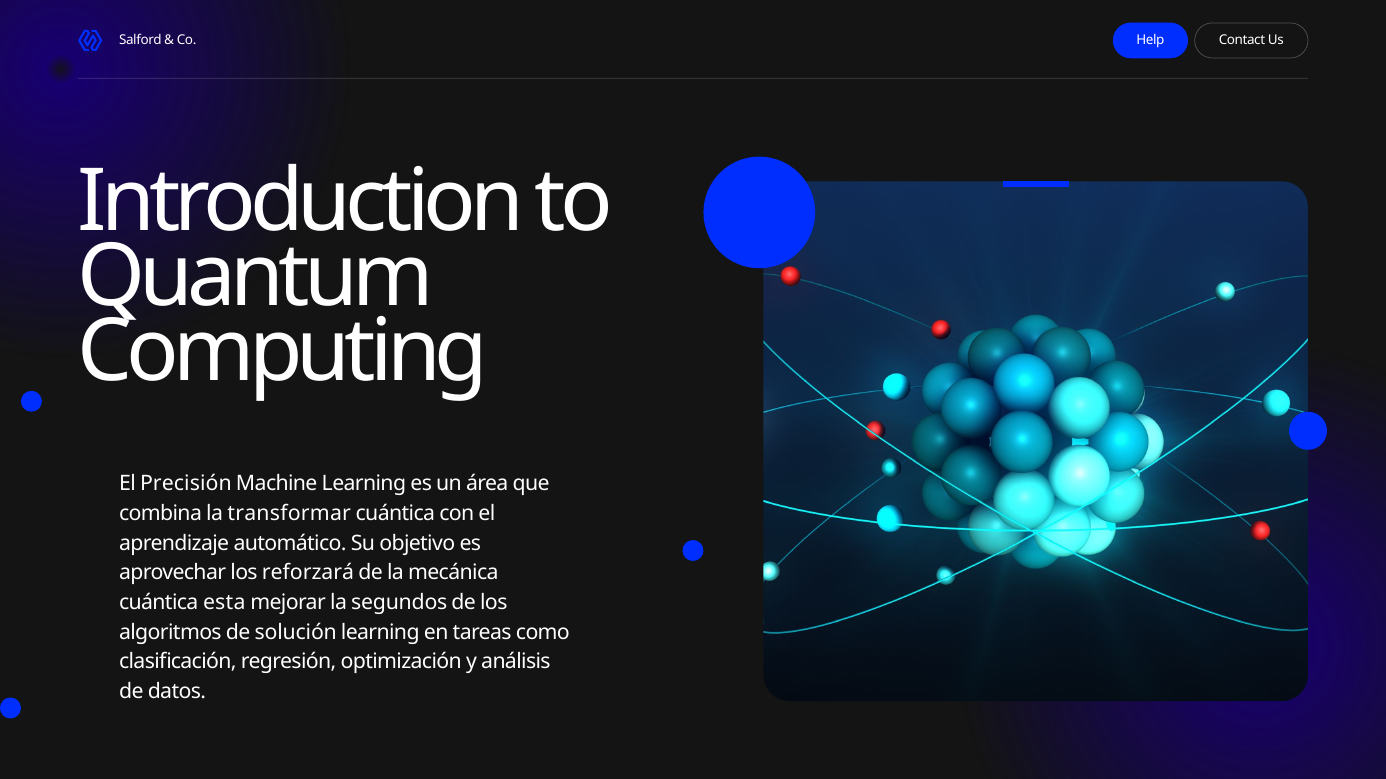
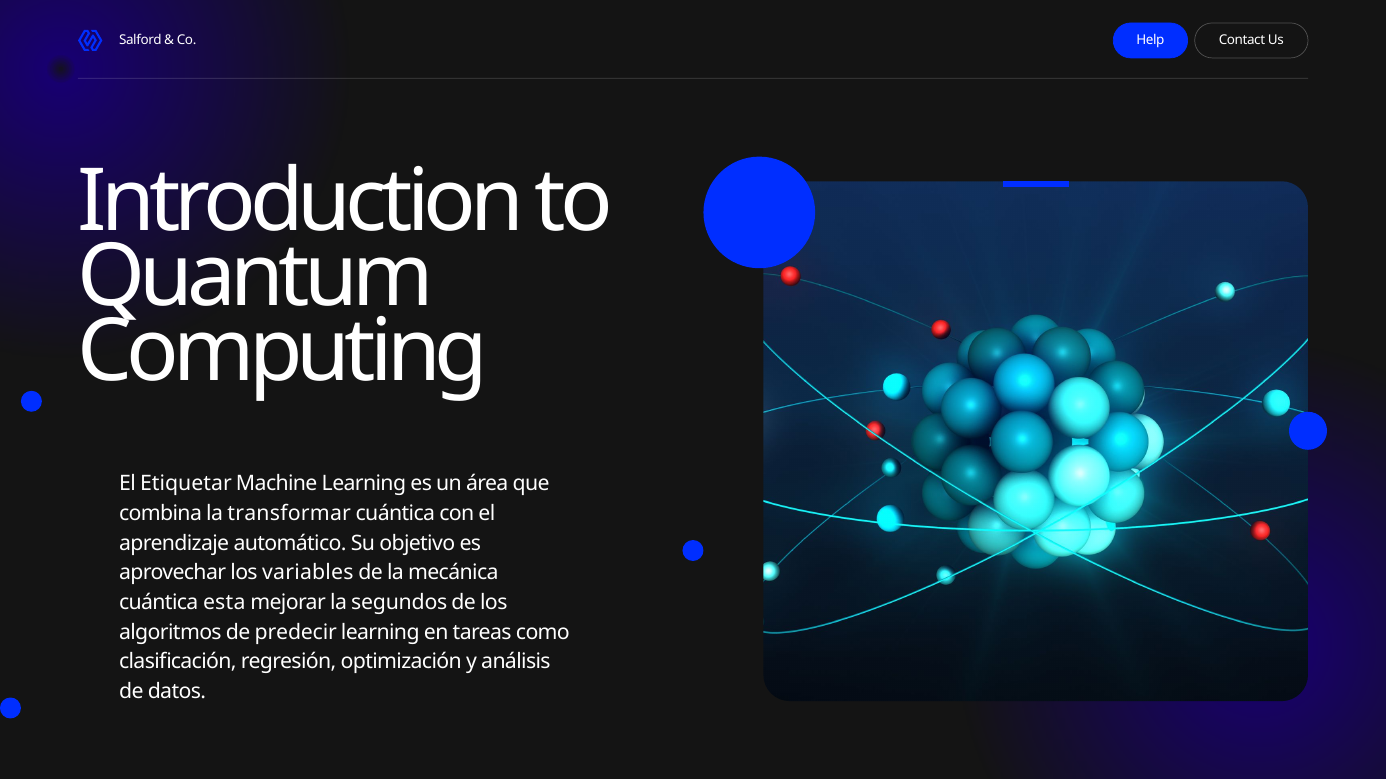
Precisión: Precisión -> Etiquetar
reforzará: reforzará -> variables
solución: solución -> predecir
